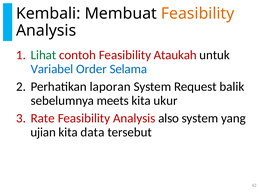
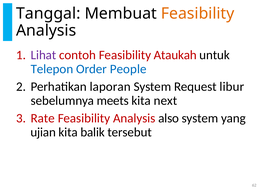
Kembali: Kembali -> Tanggal
Lihat colour: green -> purple
Variabel: Variabel -> Telepon
Selama: Selama -> People
balik: balik -> libur
ukur: ukur -> next
data: data -> balik
